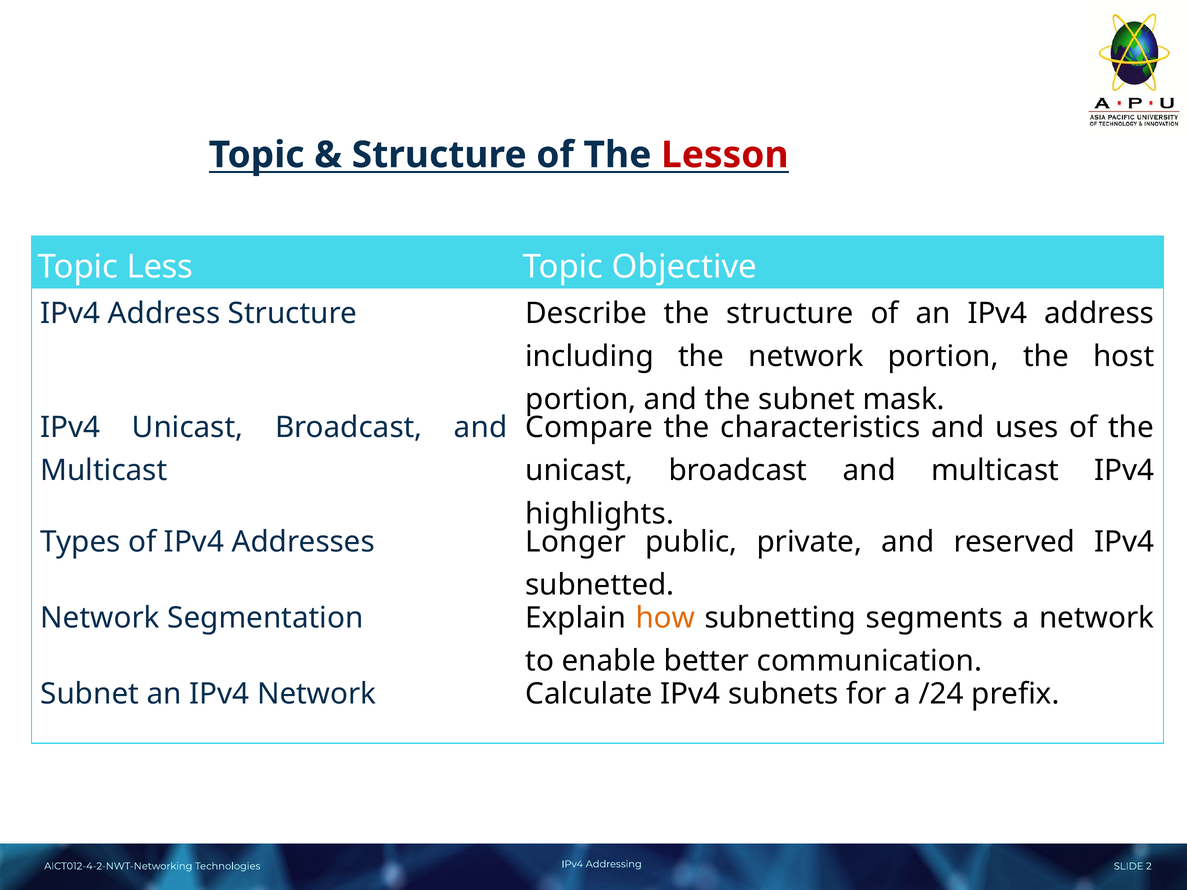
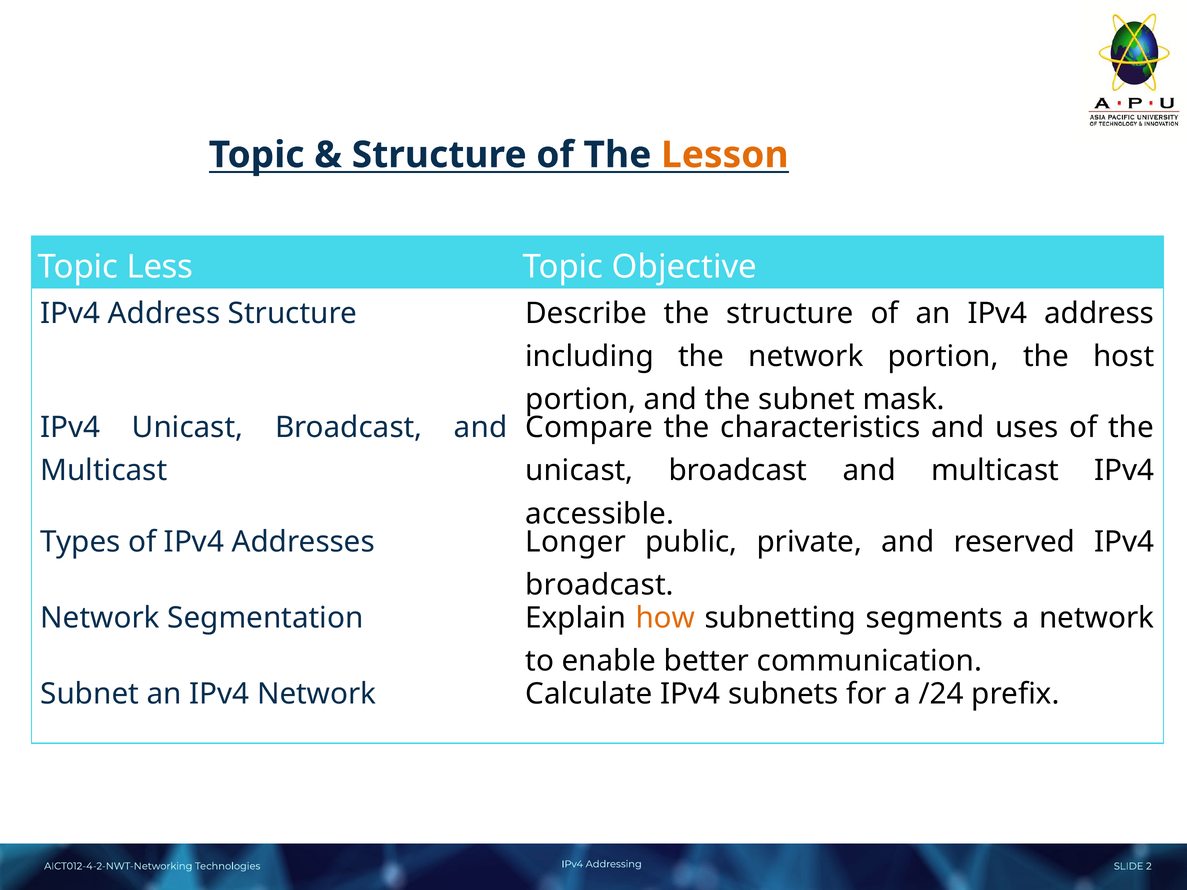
Lesson colour: red -> orange
highlights: highlights -> accessible
subnetted at (600, 585): subnetted -> broadcast
